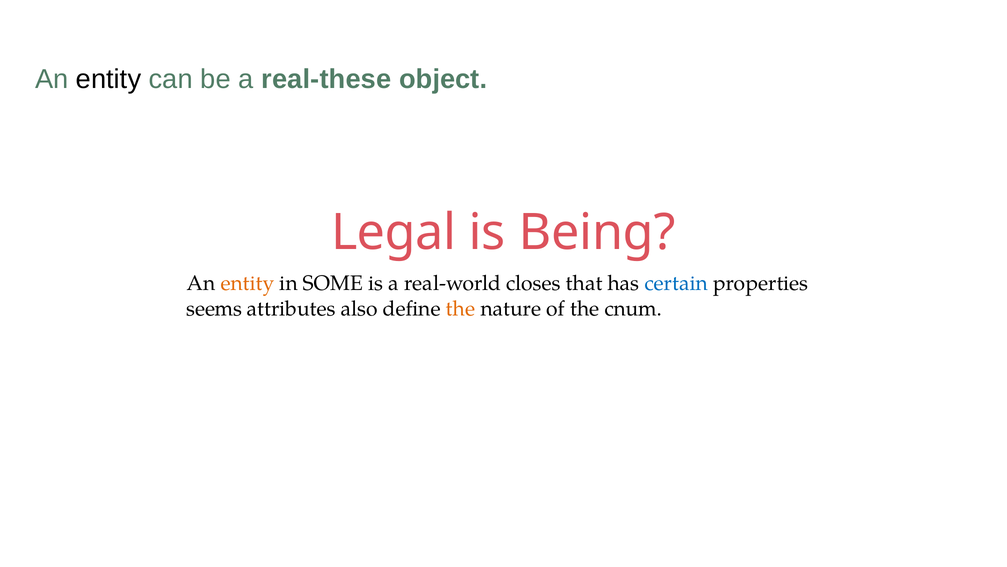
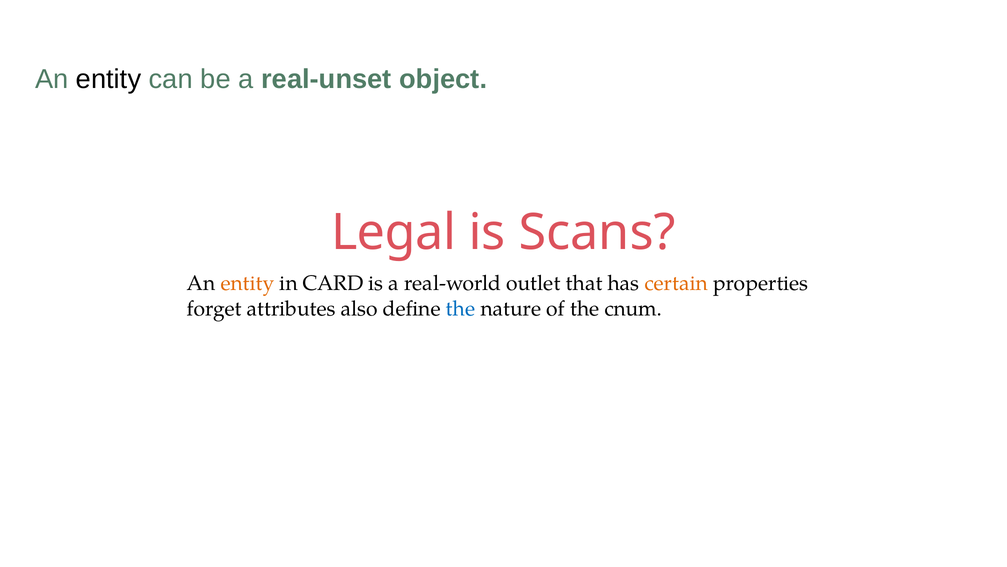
real-these: real-these -> real-unset
Being: Being -> Scans
SOME: SOME -> CARD
closes: closes -> outlet
certain colour: blue -> orange
seems: seems -> forget
the at (461, 308) colour: orange -> blue
